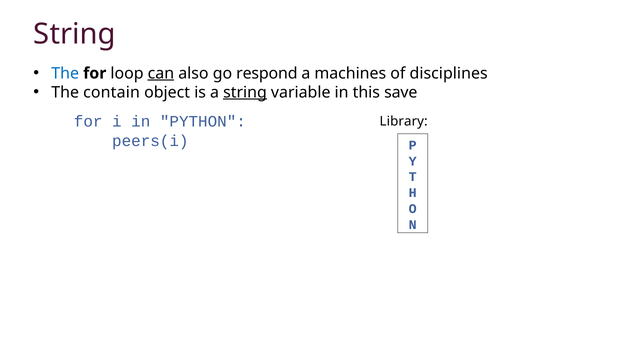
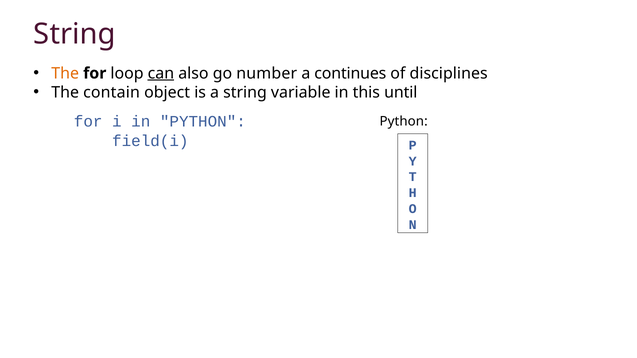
The at (65, 73) colour: blue -> orange
respond: respond -> number
machines: machines -> continues
string at (245, 92) underline: present -> none
save: save -> until
Library at (404, 122): Library -> Python
peers(i: peers(i -> field(i
